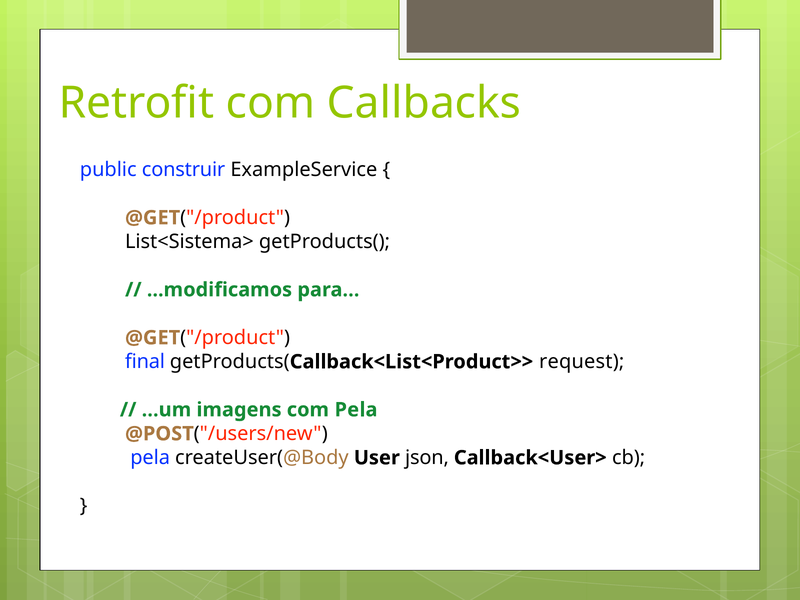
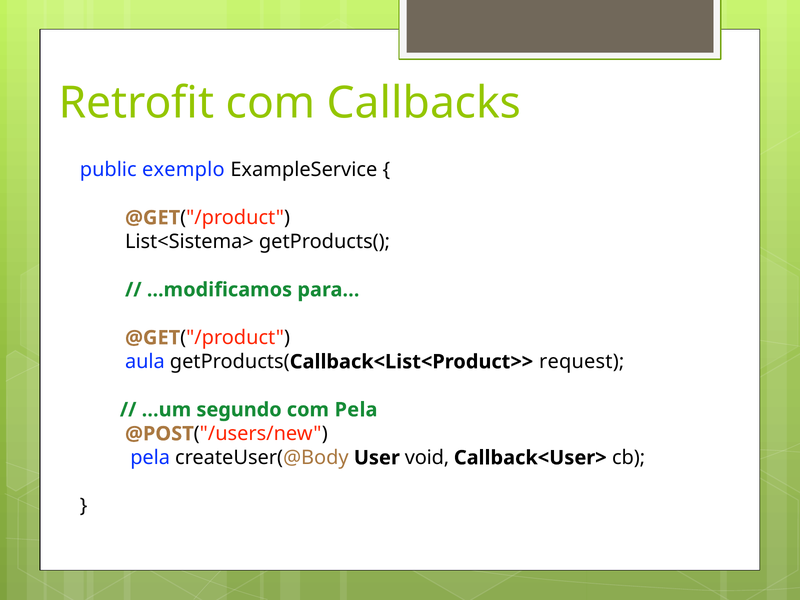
construir: construir -> exemplo
final: final -> aula
imagens: imagens -> segundo
json: json -> void
